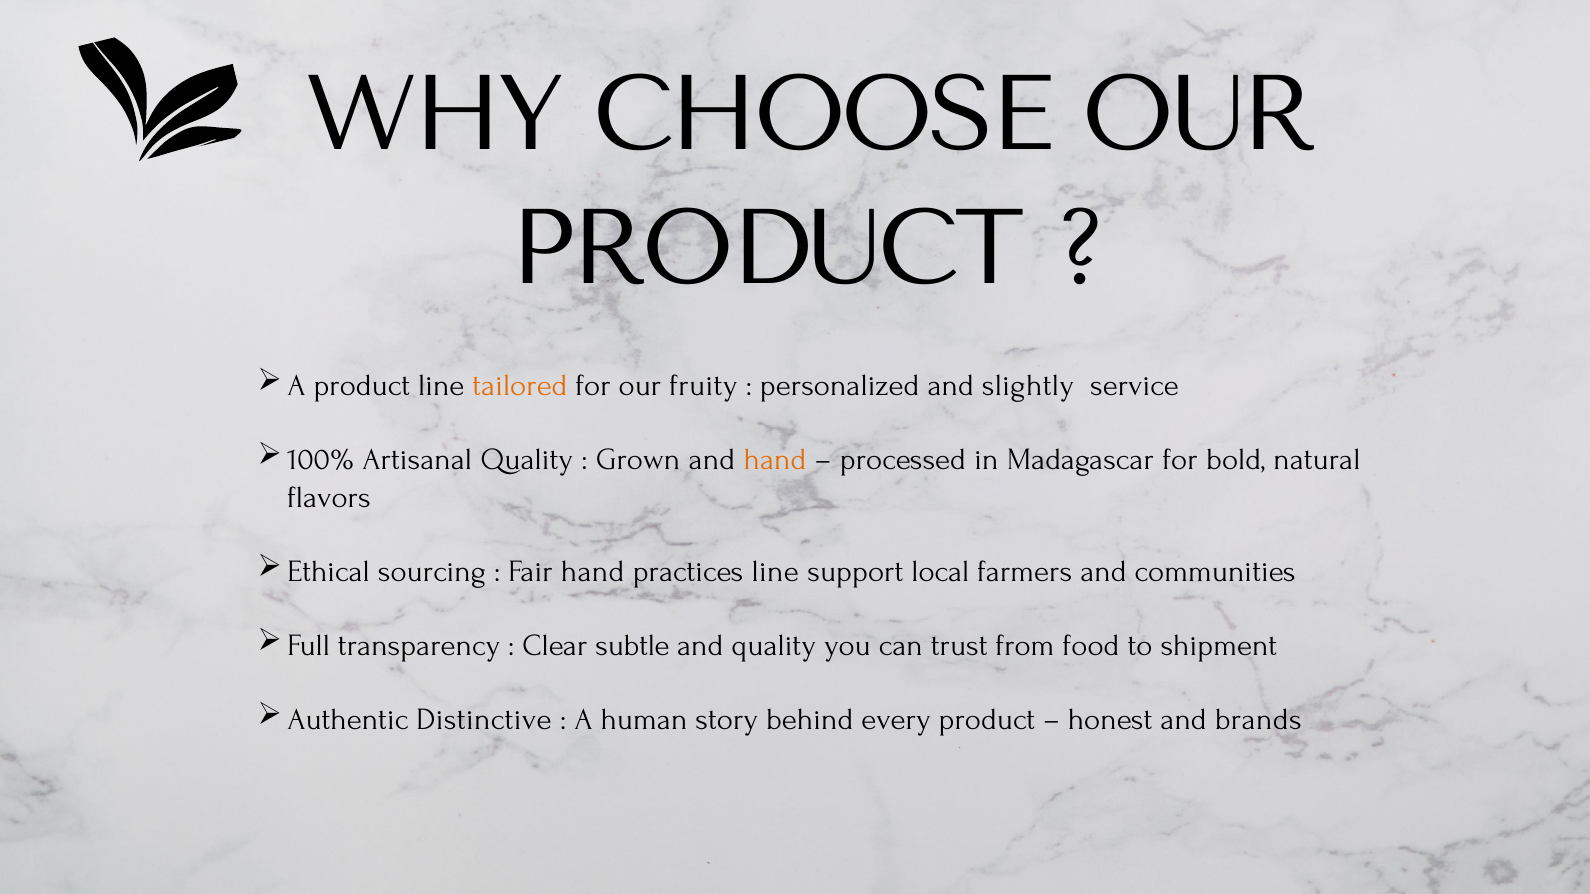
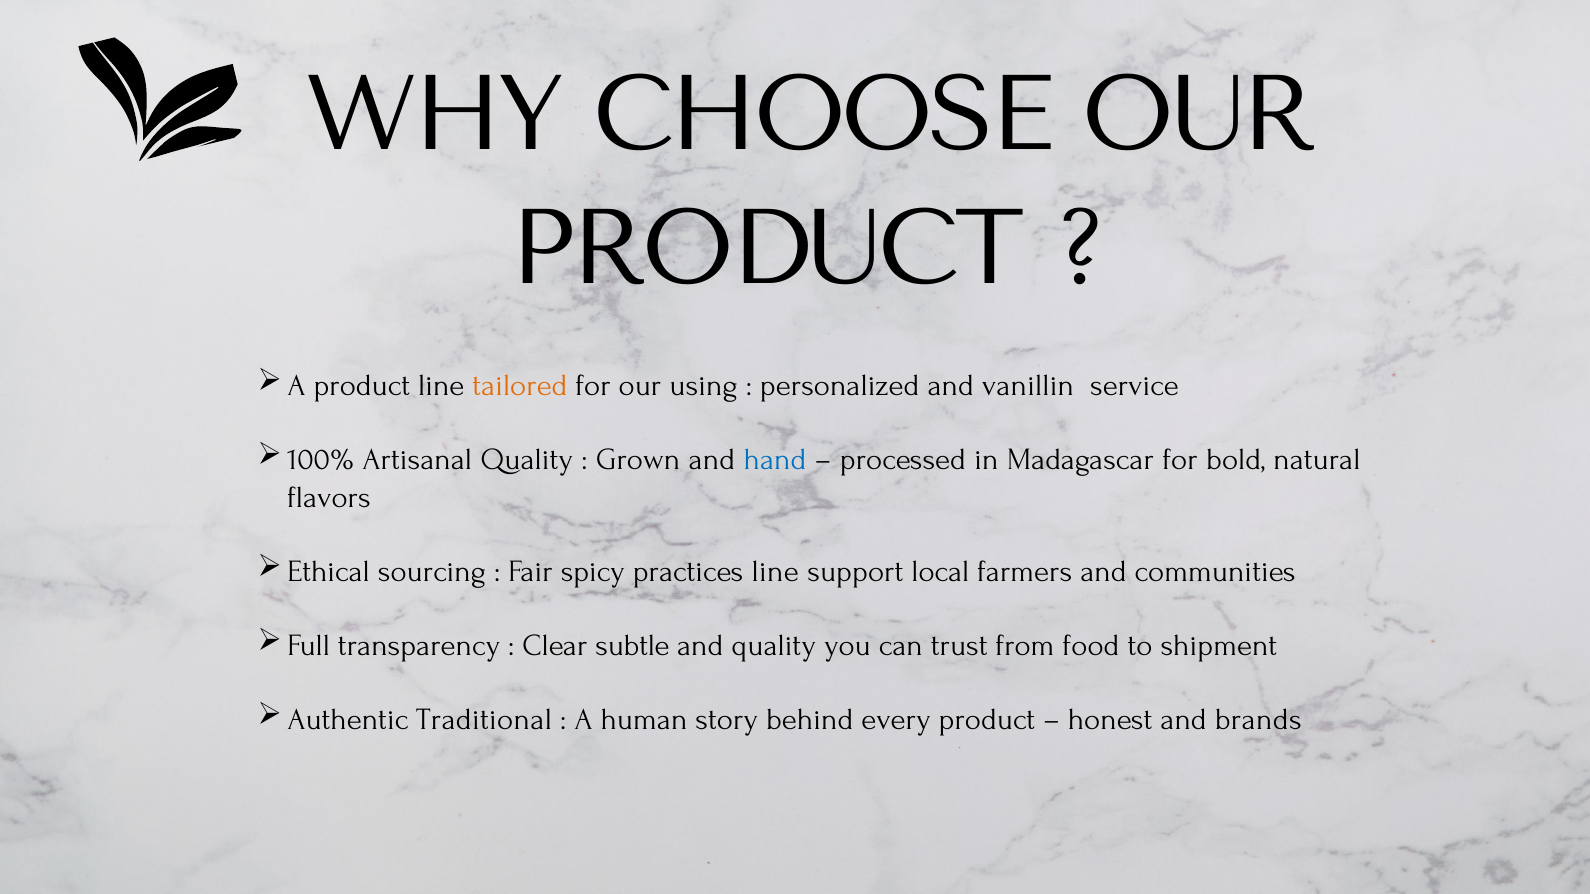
fruity: fruity -> using
slightly: slightly -> vanillin
hand at (775, 460) colour: orange -> blue
Fair hand: hand -> spicy
Distinctive: Distinctive -> Traditional
